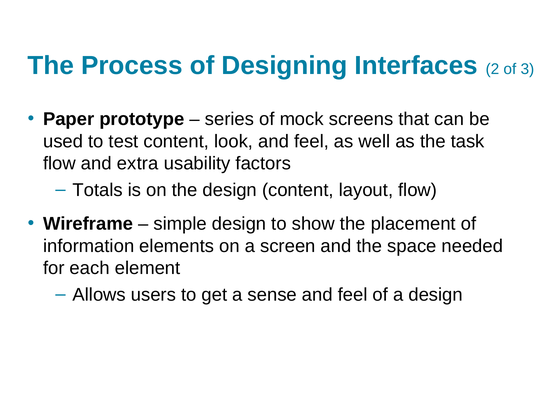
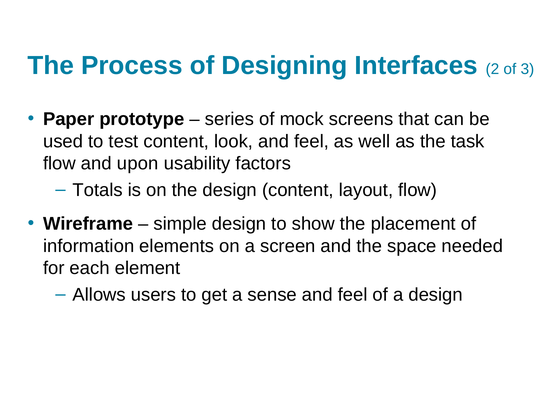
extra: extra -> upon
